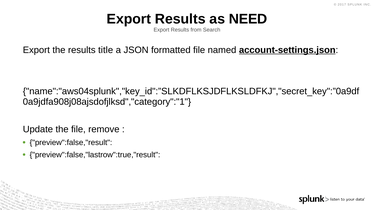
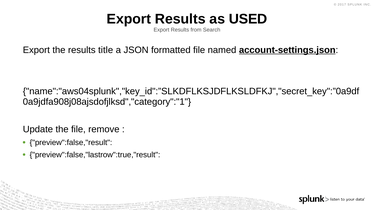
NEED: NEED -> USED
